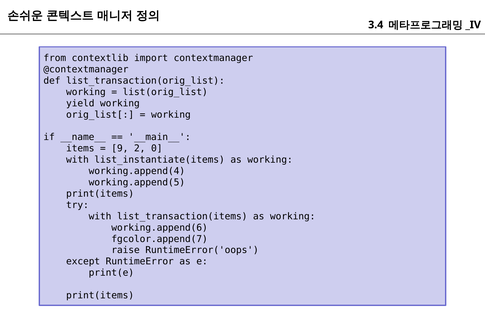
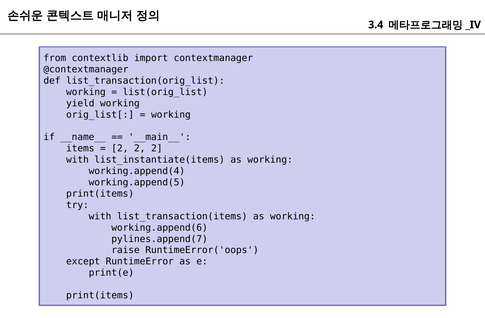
9 at (120, 149): 9 -> 2
0 at (157, 149): 0 -> 2
fgcolor.append(7: fgcolor.append(7 -> pylines.append(7
